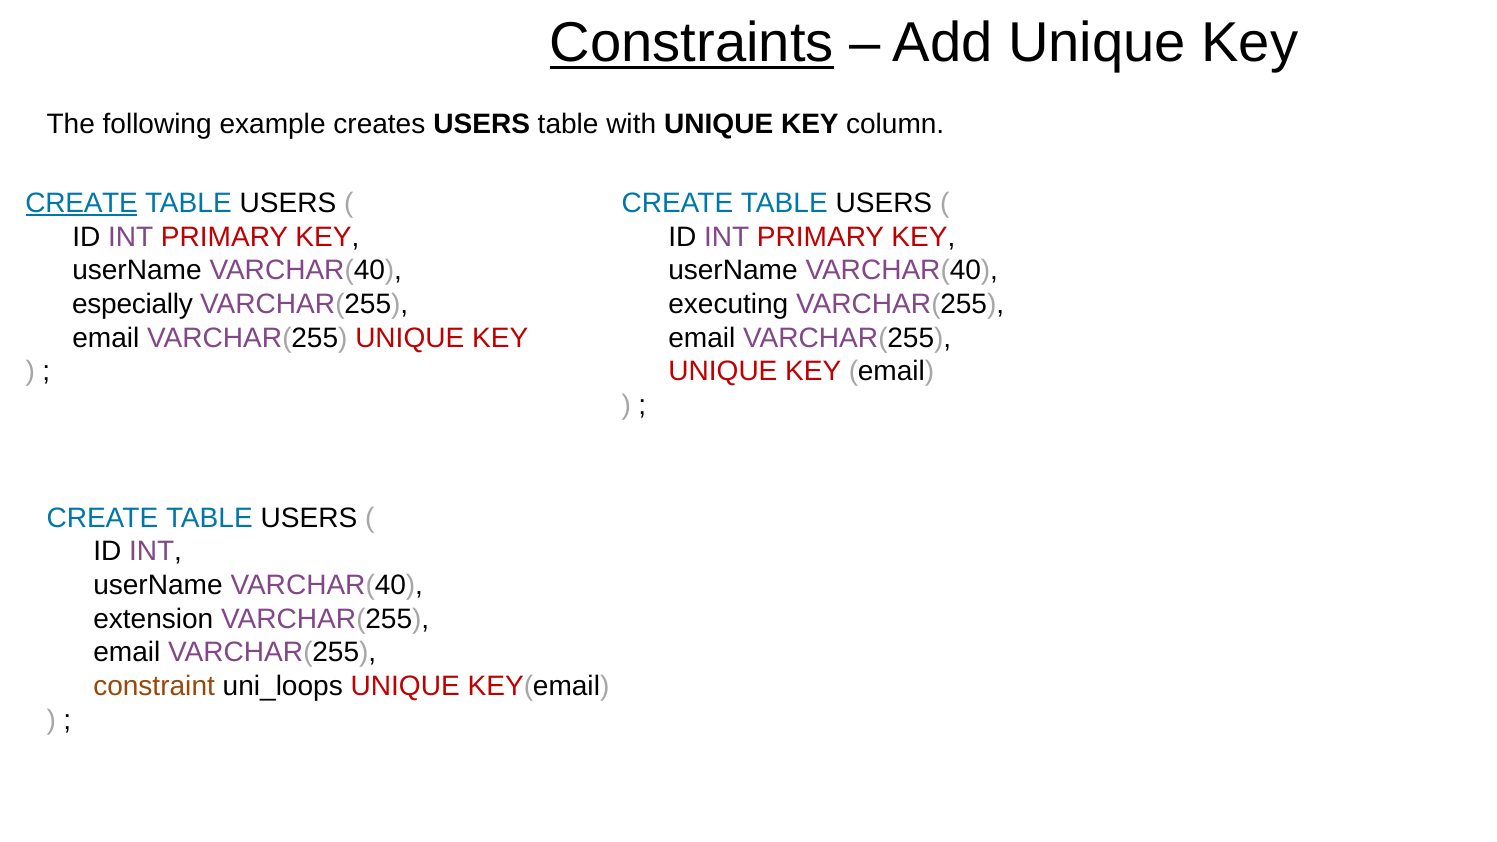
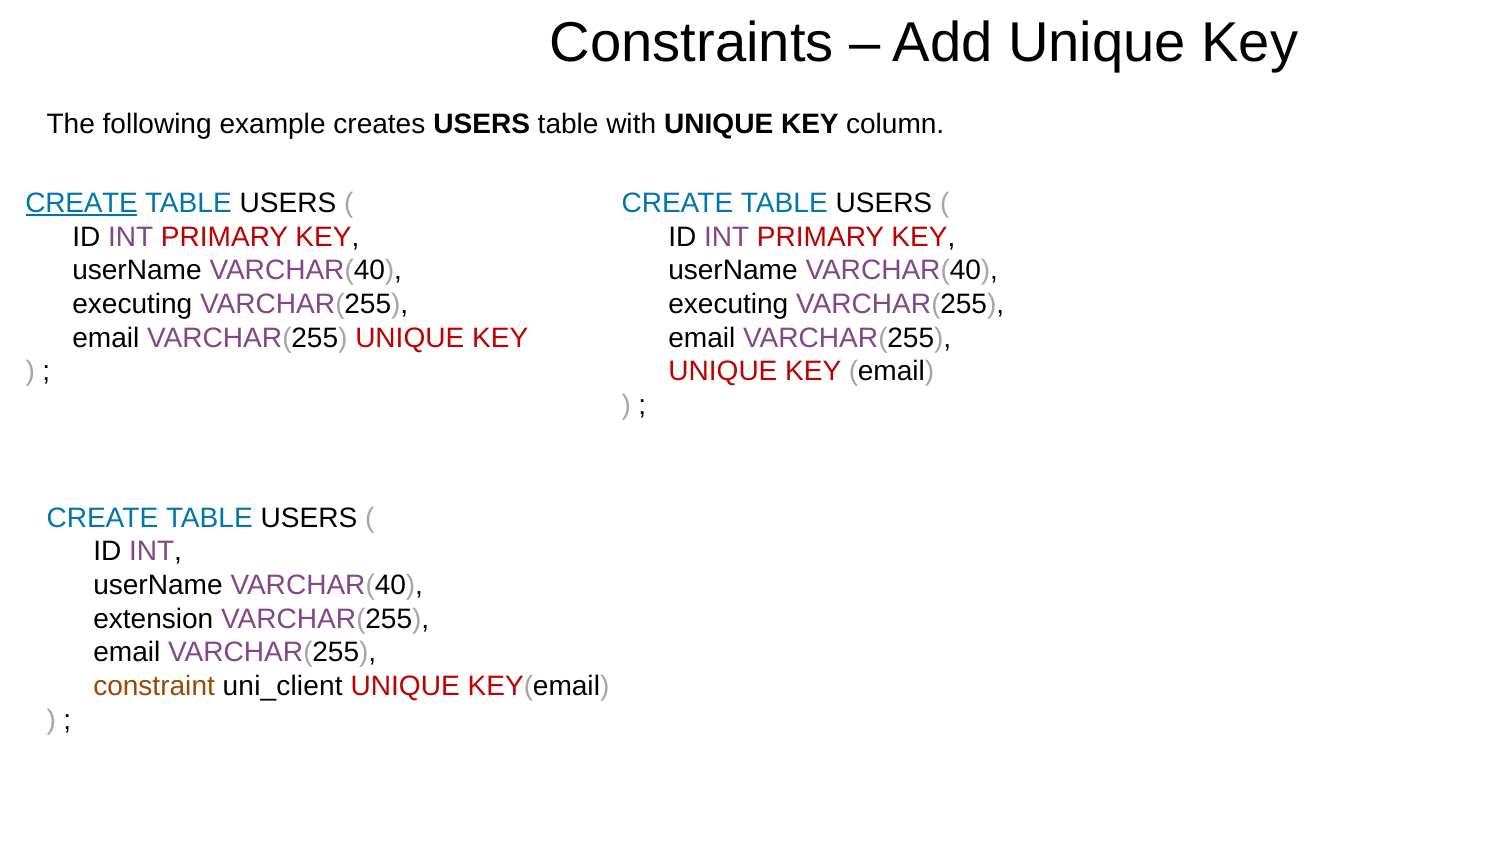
Constraints underline: present -> none
especially at (132, 304): especially -> executing
uni_loops: uni_loops -> uni_client
